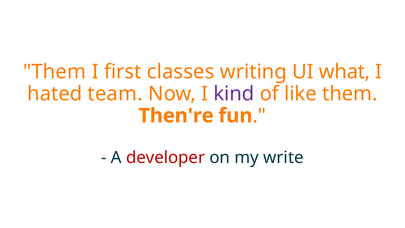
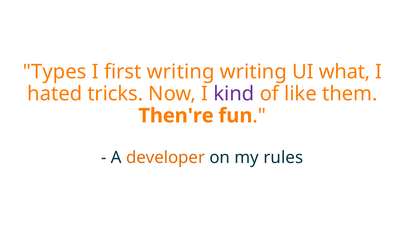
Them at (55, 72): Them -> Types
first classes: classes -> writing
team: team -> tricks
developer colour: red -> orange
write: write -> rules
